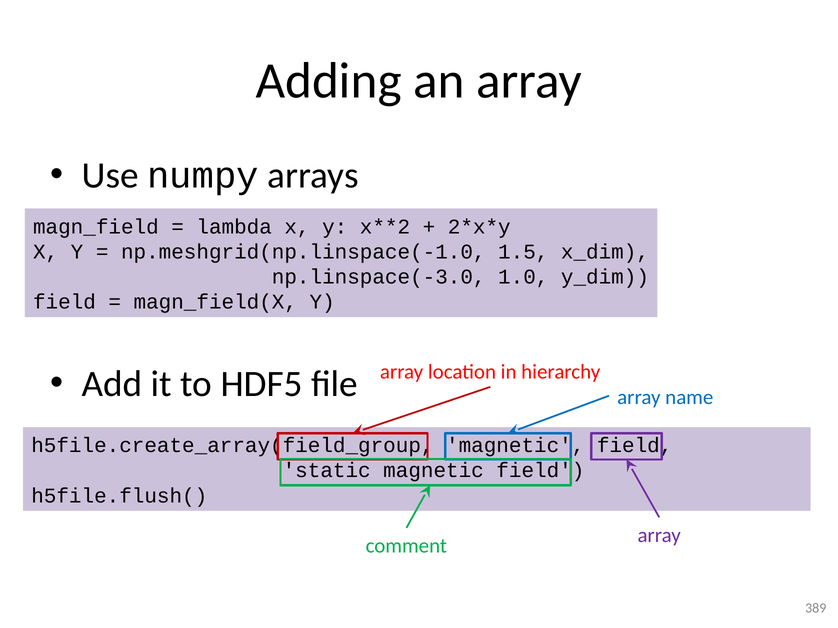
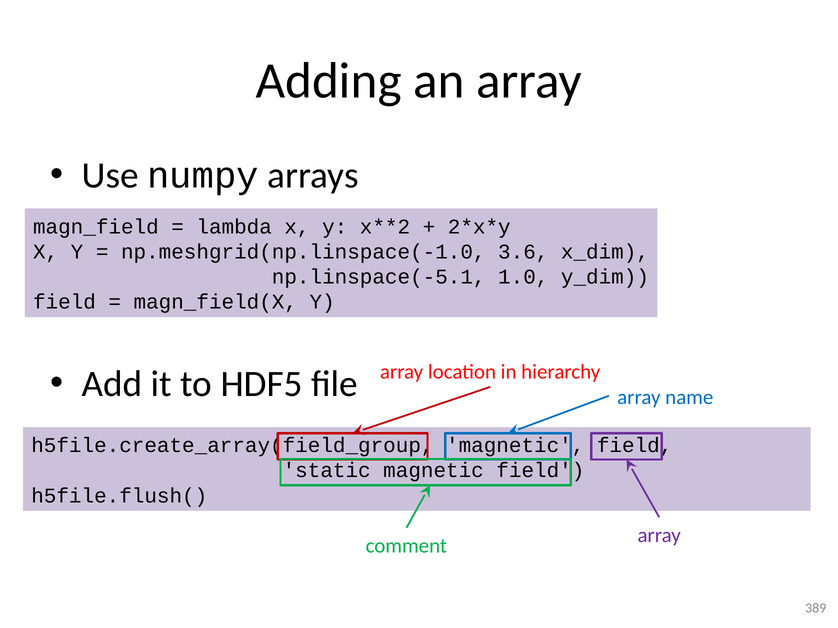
1.5: 1.5 -> 3.6
np.linspace(-3.0: np.linspace(-3.0 -> np.linspace(-5.1
